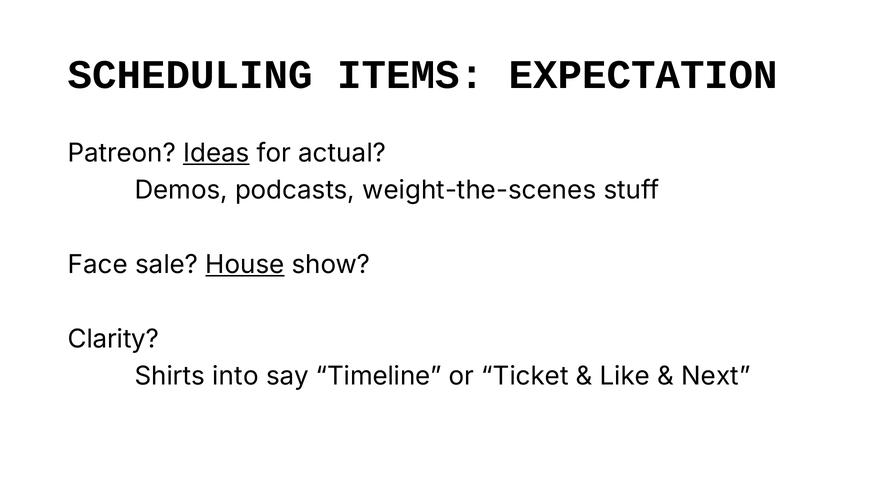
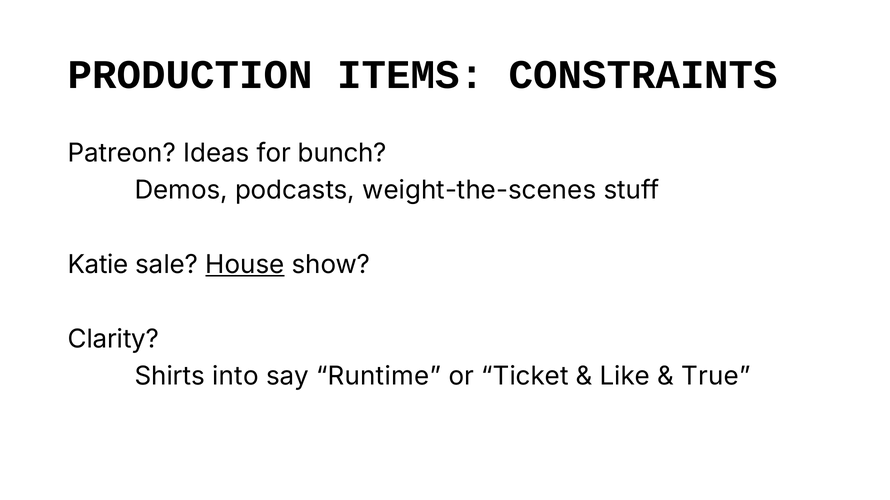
SCHEDULING: SCHEDULING -> PRODUCTION
EXPECTATION: EXPECTATION -> CONSTRAINTS
Ideas underline: present -> none
actual: actual -> bunch
Face: Face -> Katie
Timeline: Timeline -> Runtime
Next: Next -> True
